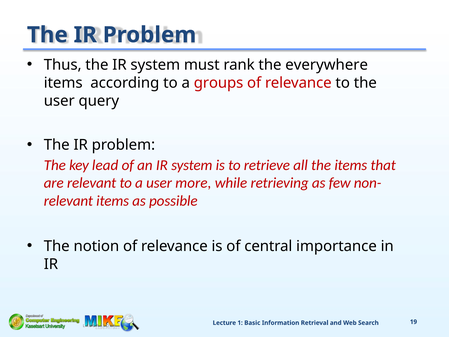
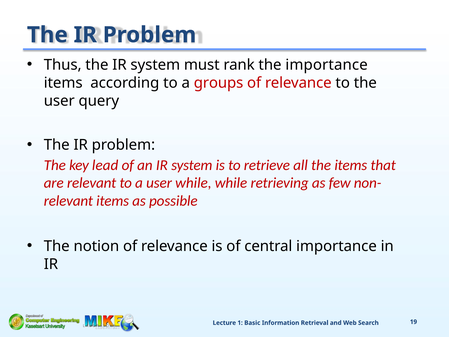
the everywhere: everywhere -> importance
user more: more -> while
